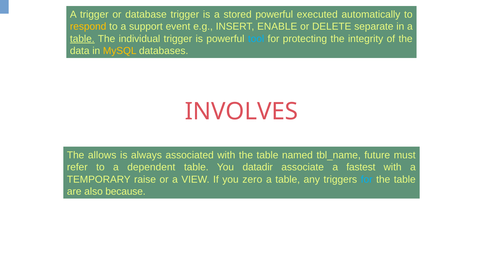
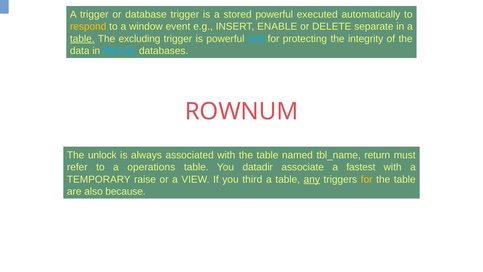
support: support -> window
individual: individual -> excluding
MySQL colour: yellow -> light blue
INVOLVES: INVOLVES -> ROWNUM
allows: allows -> unlock
future: future -> return
dependent: dependent -> operations
zero: zero -> third
any underline: none -> present
for at (367, 179) colour: light blue -> yellow
